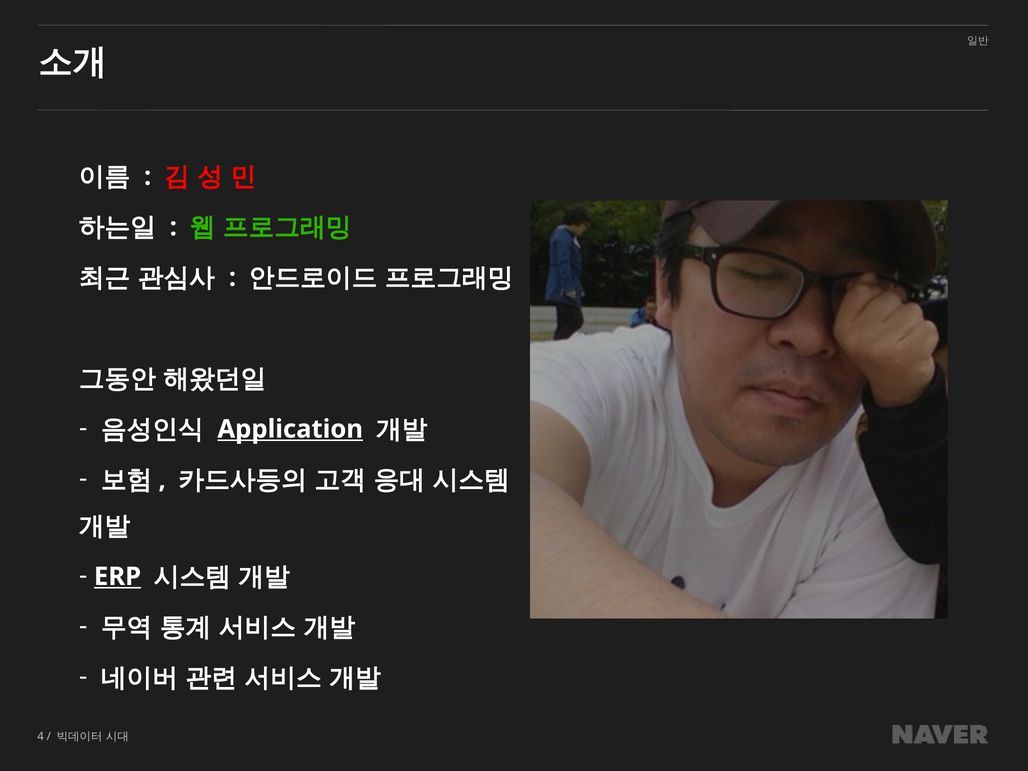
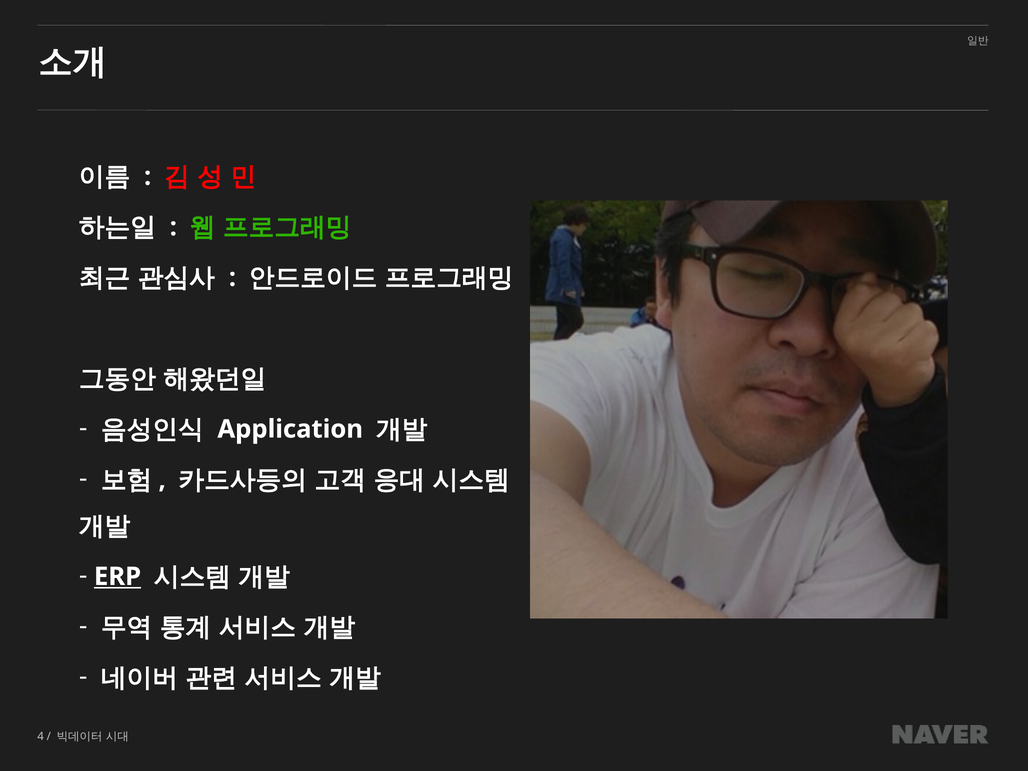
Application underline: present -> none
